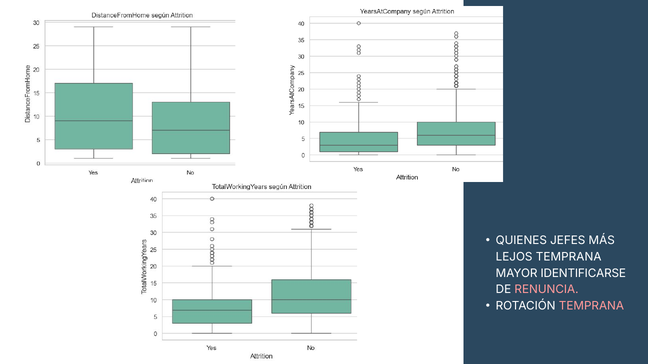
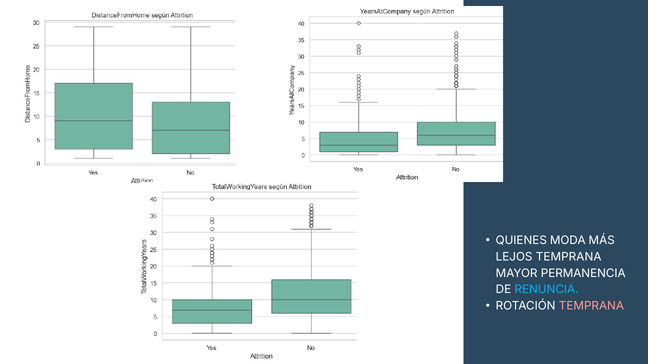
JEFES: JEFES -> MODA
IDENTIFICARSE: IDENTIFICARSE -> PERMANENCIA
RENUNCIA colour: pink -> light blue
